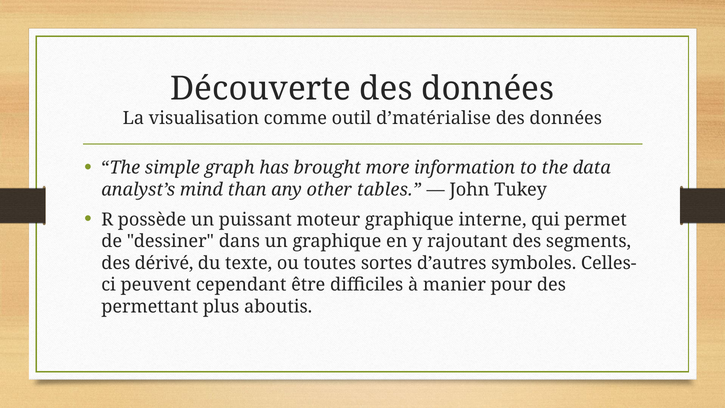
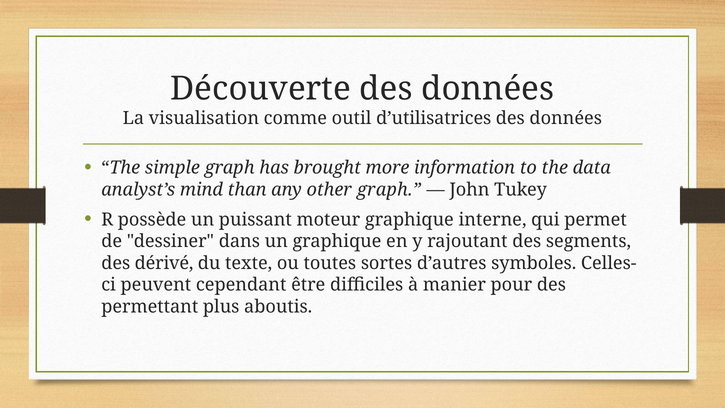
d’matérialise: d’matérialise -> d’utilisatrices
other tables: tables -> graph
